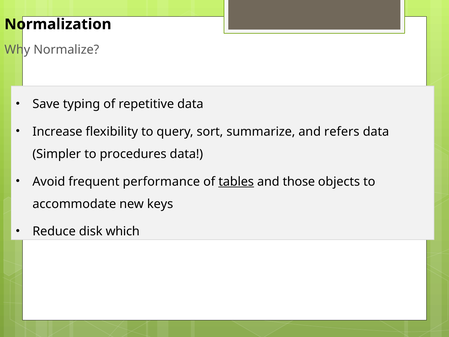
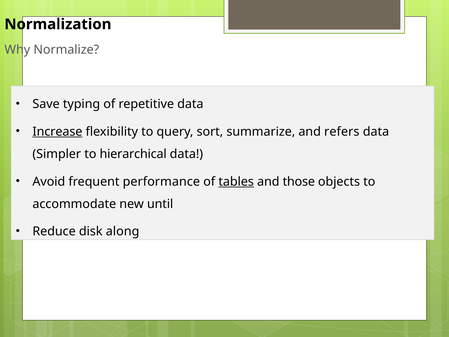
Increase underline: none -> present
procedures: procedures -> hierarchical
keys: keys -> until
which: which -> along
